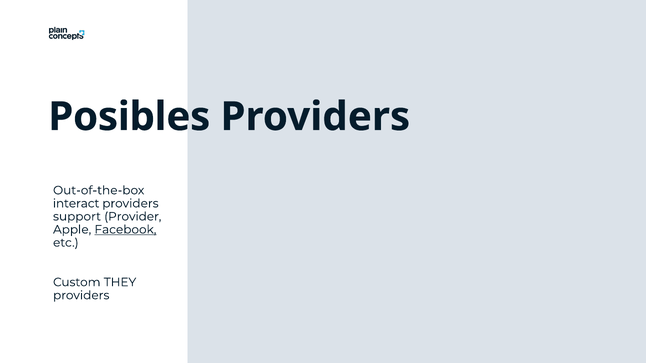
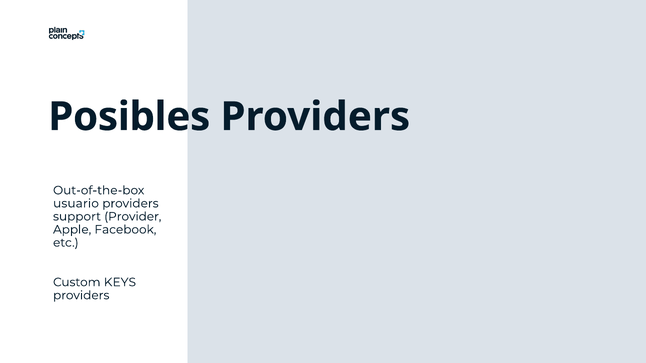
interact: interact -> usuario
Facebook underline: present -> none
THEY: THEY -> KEYS
